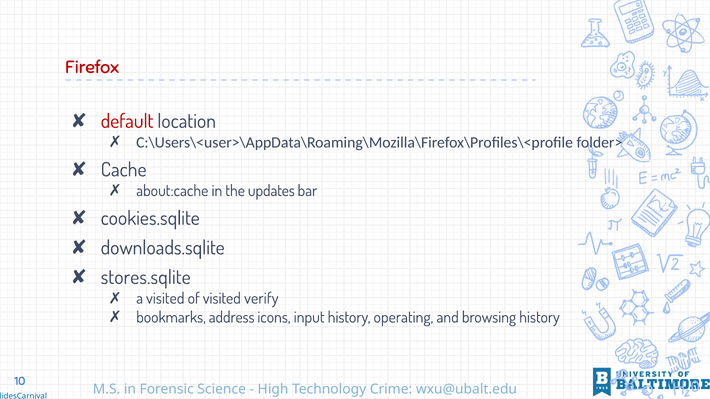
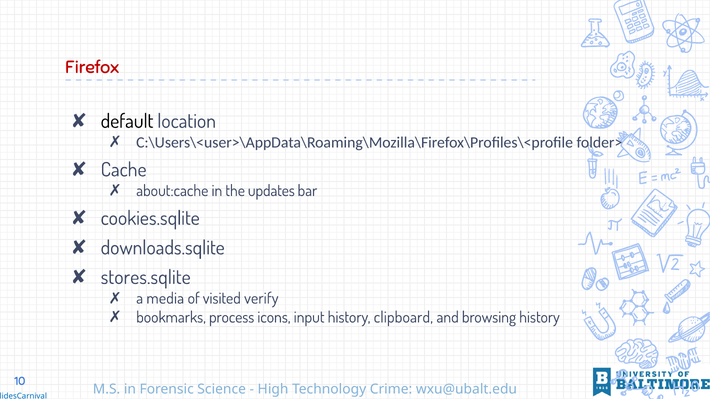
default colour: red -> black
a visited: visited -> media
address: address -> process
operating: operating -> clipboard
